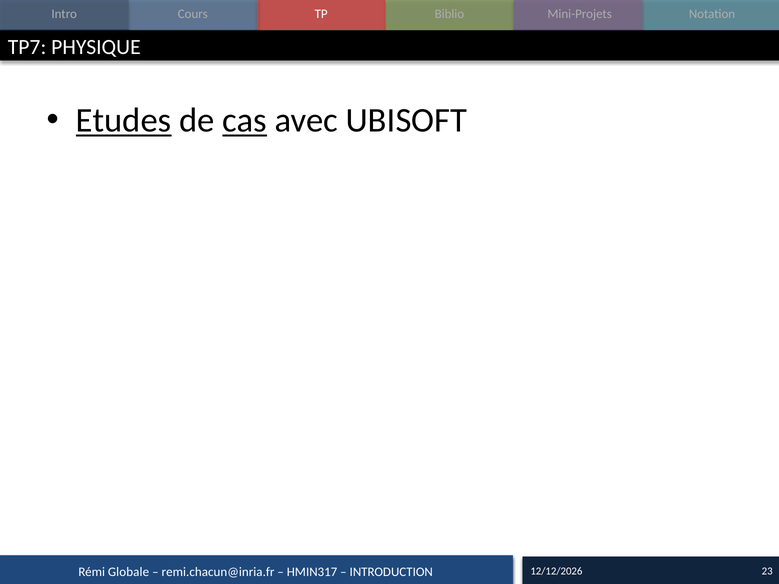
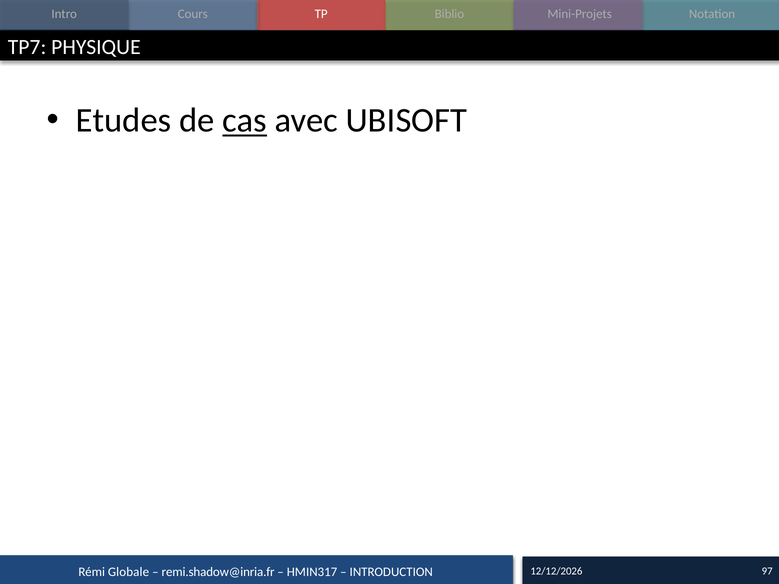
Etudes underline: present -> none
remi.chacun@inria.fr: remi.chacun@inria.fr -> remi.shadow@inria.fr
23: 23 -> 97
